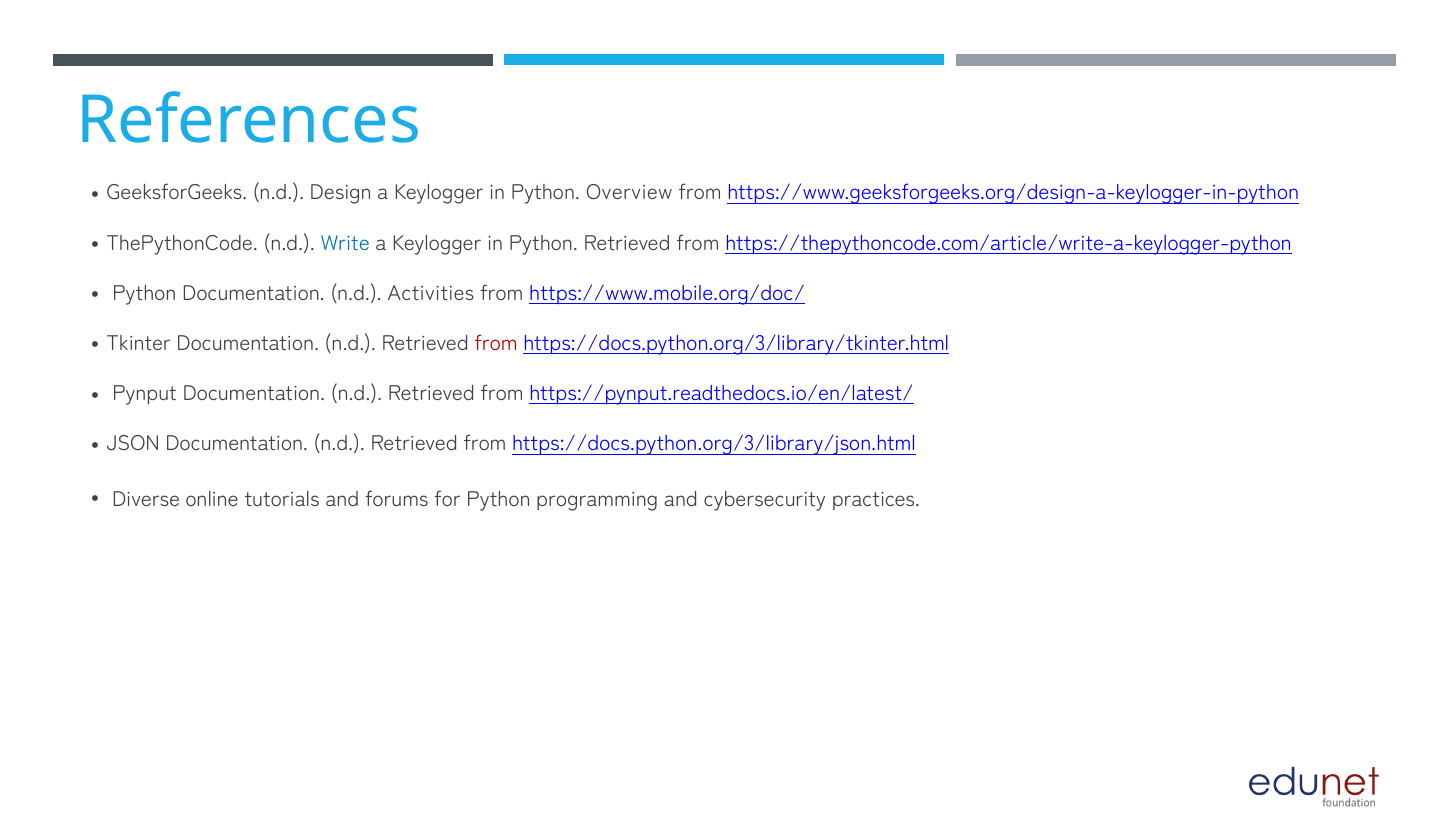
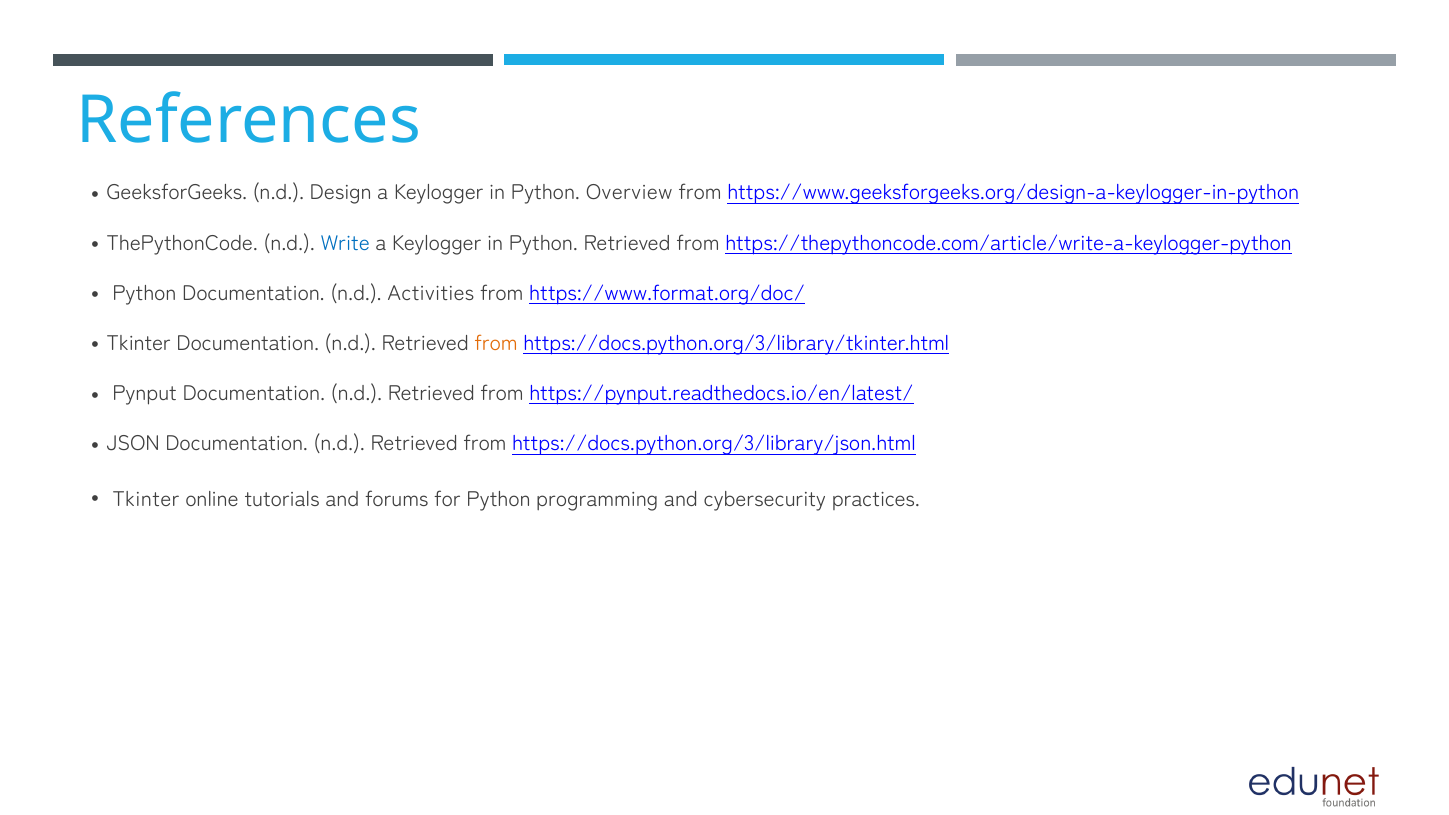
https://www.mobile.org/doc/: https://www.mobile.org/doc/ -> https://www.format.org/doc/
from at (496, 344) colour: red -> orange
Diverse at (146, 499): Diverse -> Tkinter
